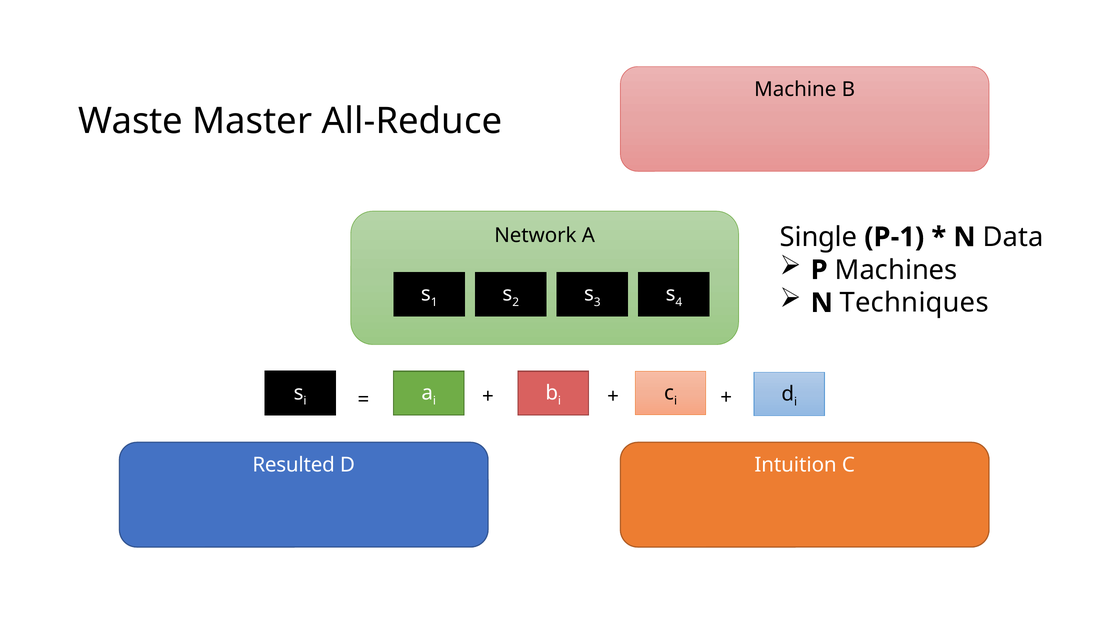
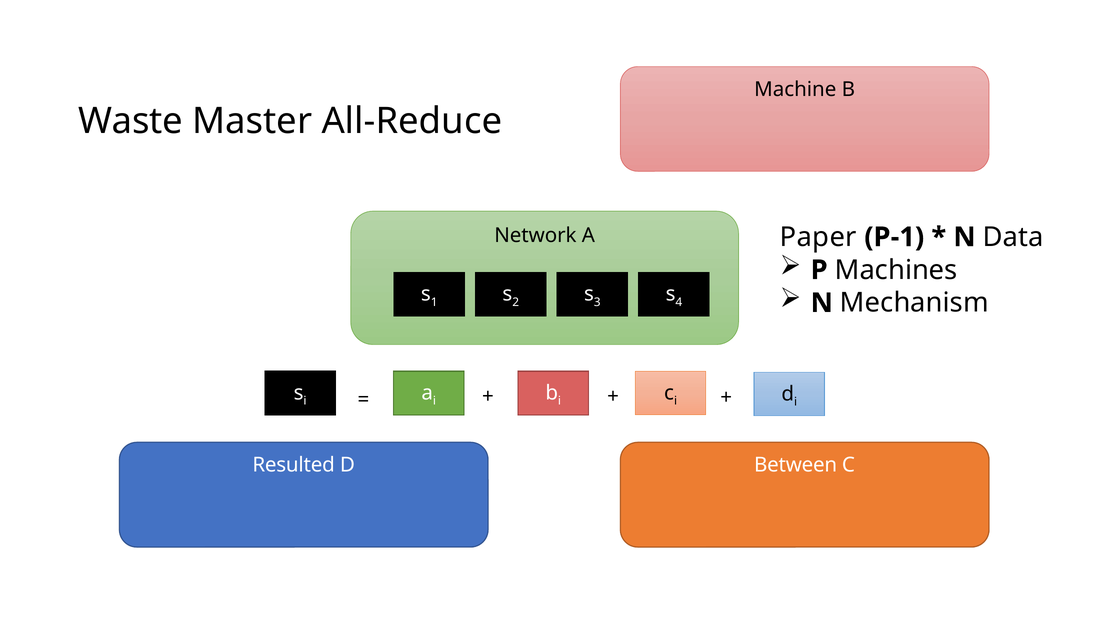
Single: Single -> Paper
Techniques: Techniques -> Mechanism
Intuition: Intuition -> Between
